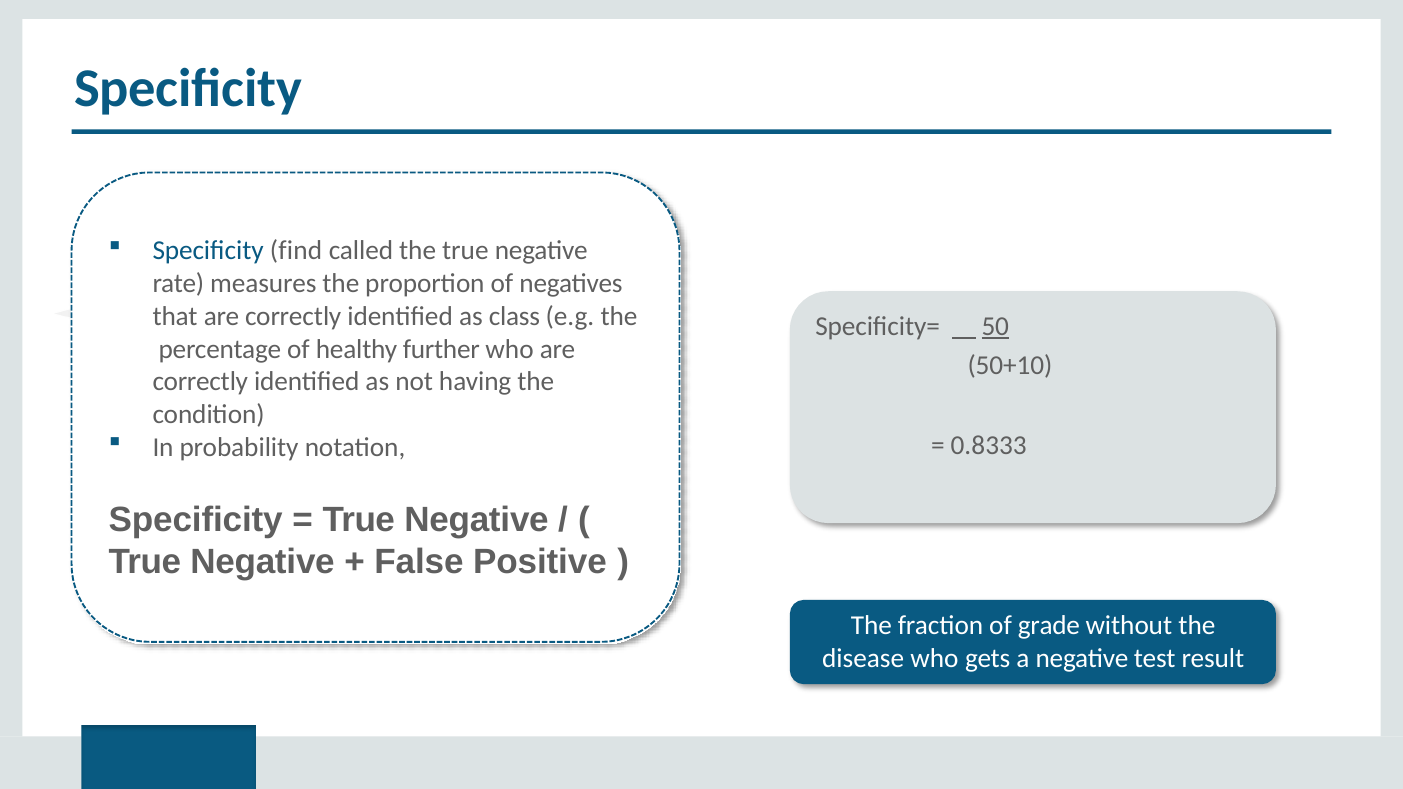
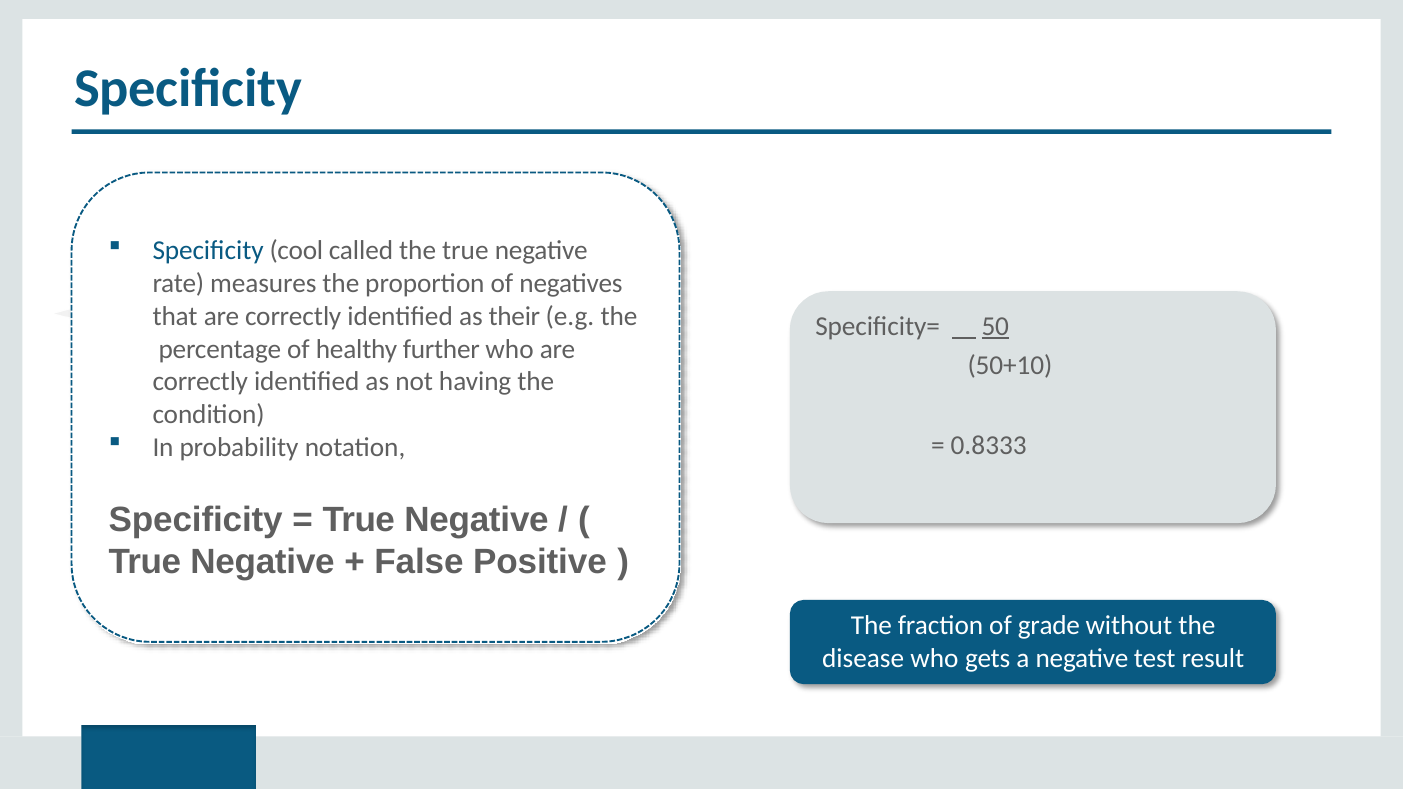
find: find -> cool
class: class -> their
